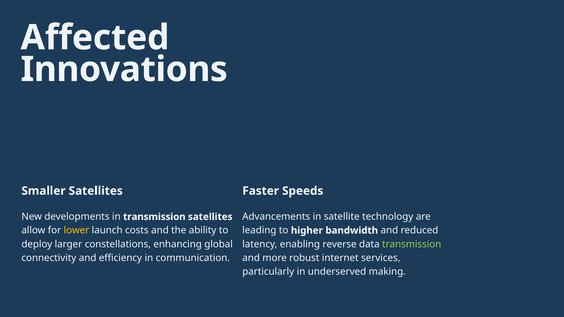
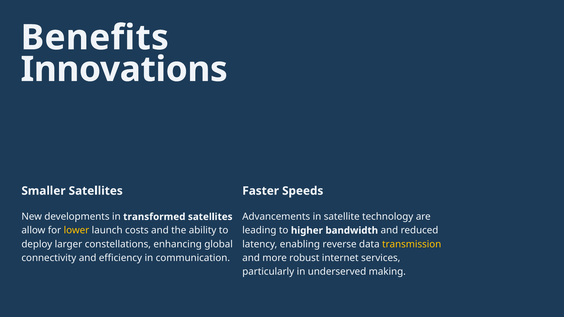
Affected: Affected -> Benefits
in transmission: transmission -> transformed
transmission at (412, 244) colour: light green -> yellow
